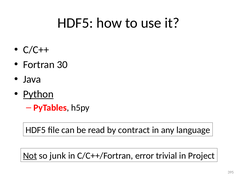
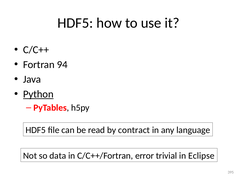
30: 30 -> 94
Not underline: present -> none
junk: junk -> data
Project: Project -> Eclipse
